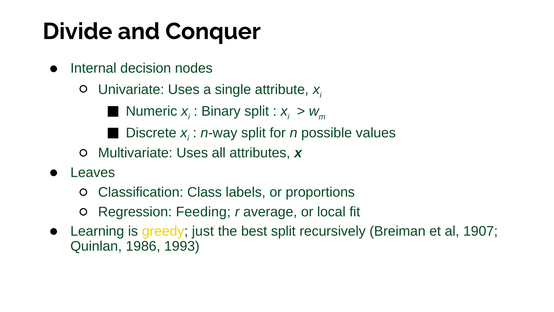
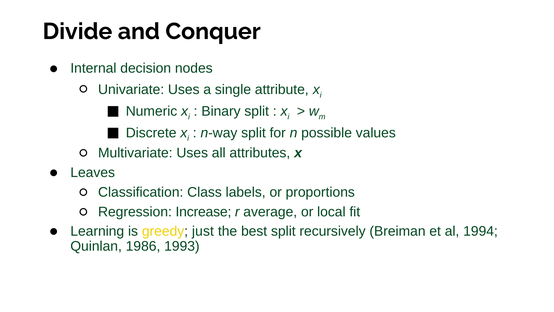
Feeding: Feeding -> Increase
1907: 1907 -> 1994
